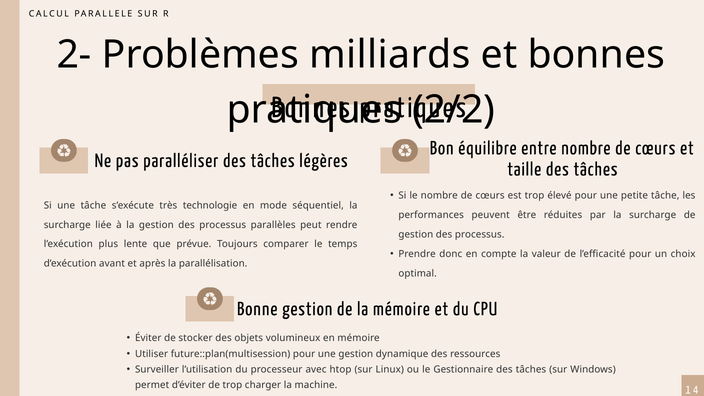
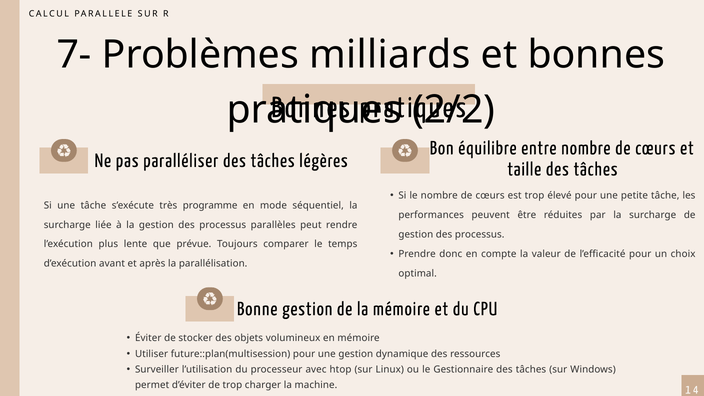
2-: 2- -> 7-
technologie: technologie -> programme
